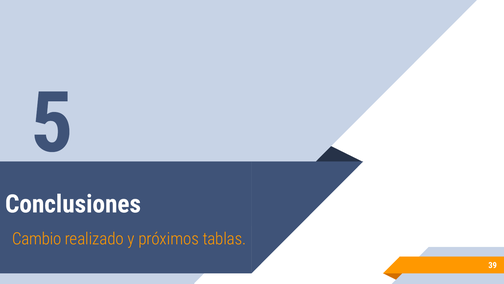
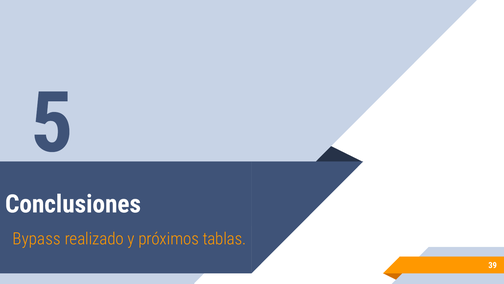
Cambio: Cambio -> Bypass
